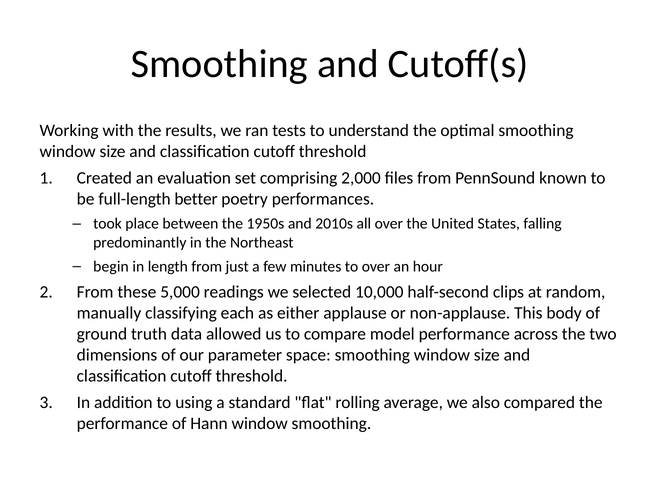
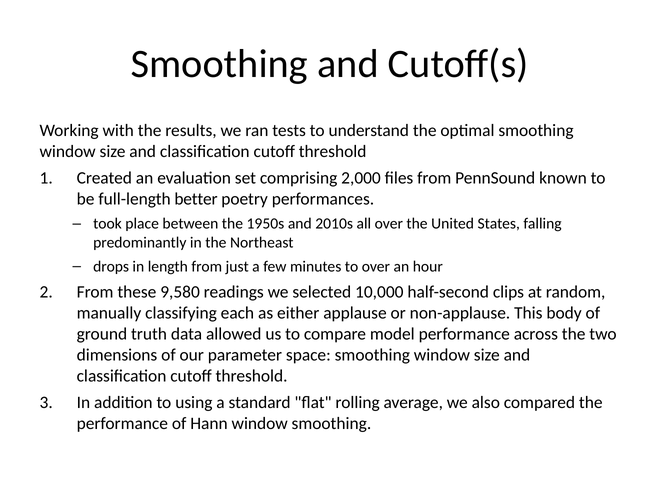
begin: begin -> drops
5,000: 5,000 -> 9,580
